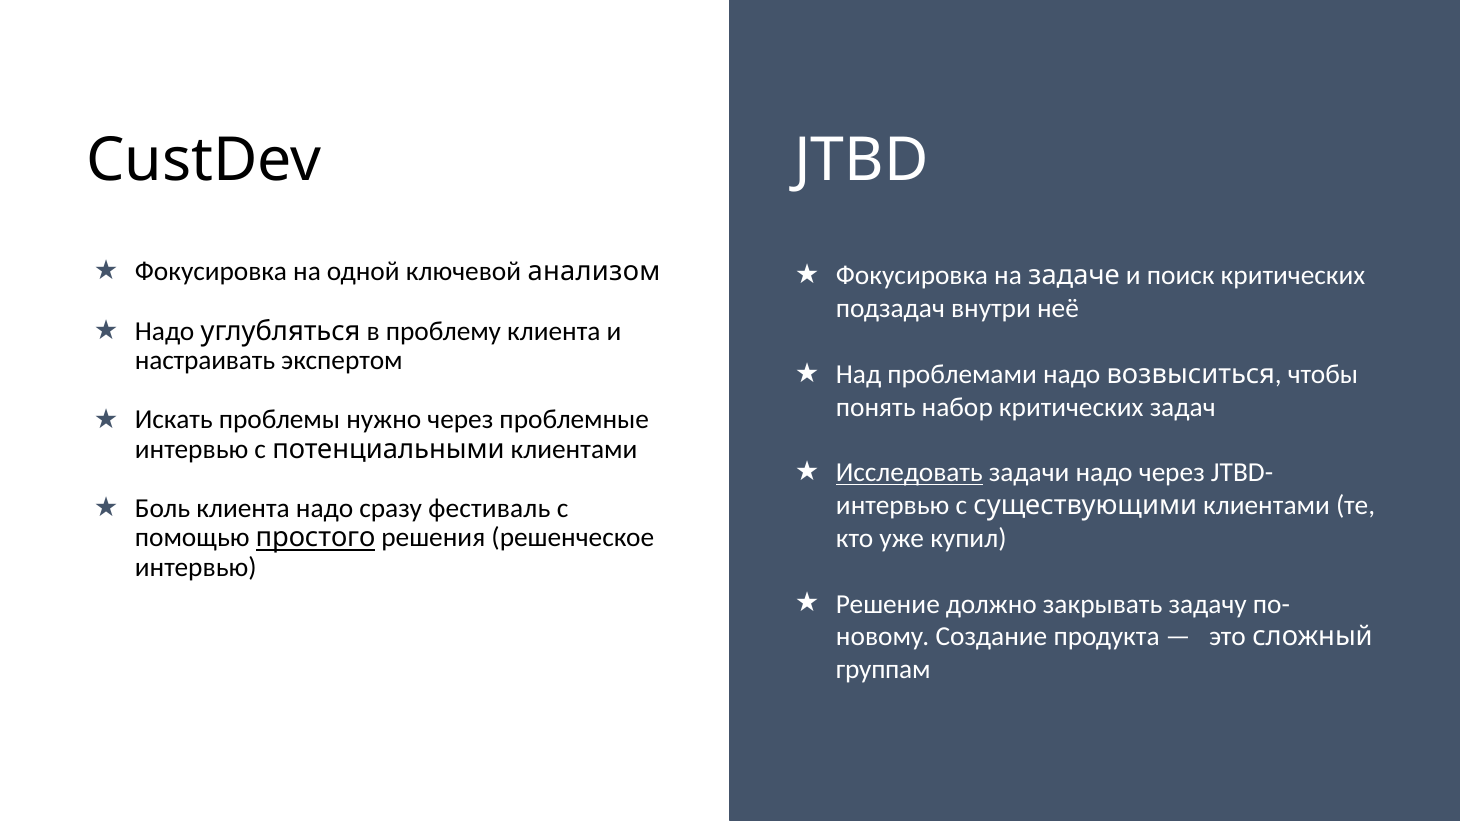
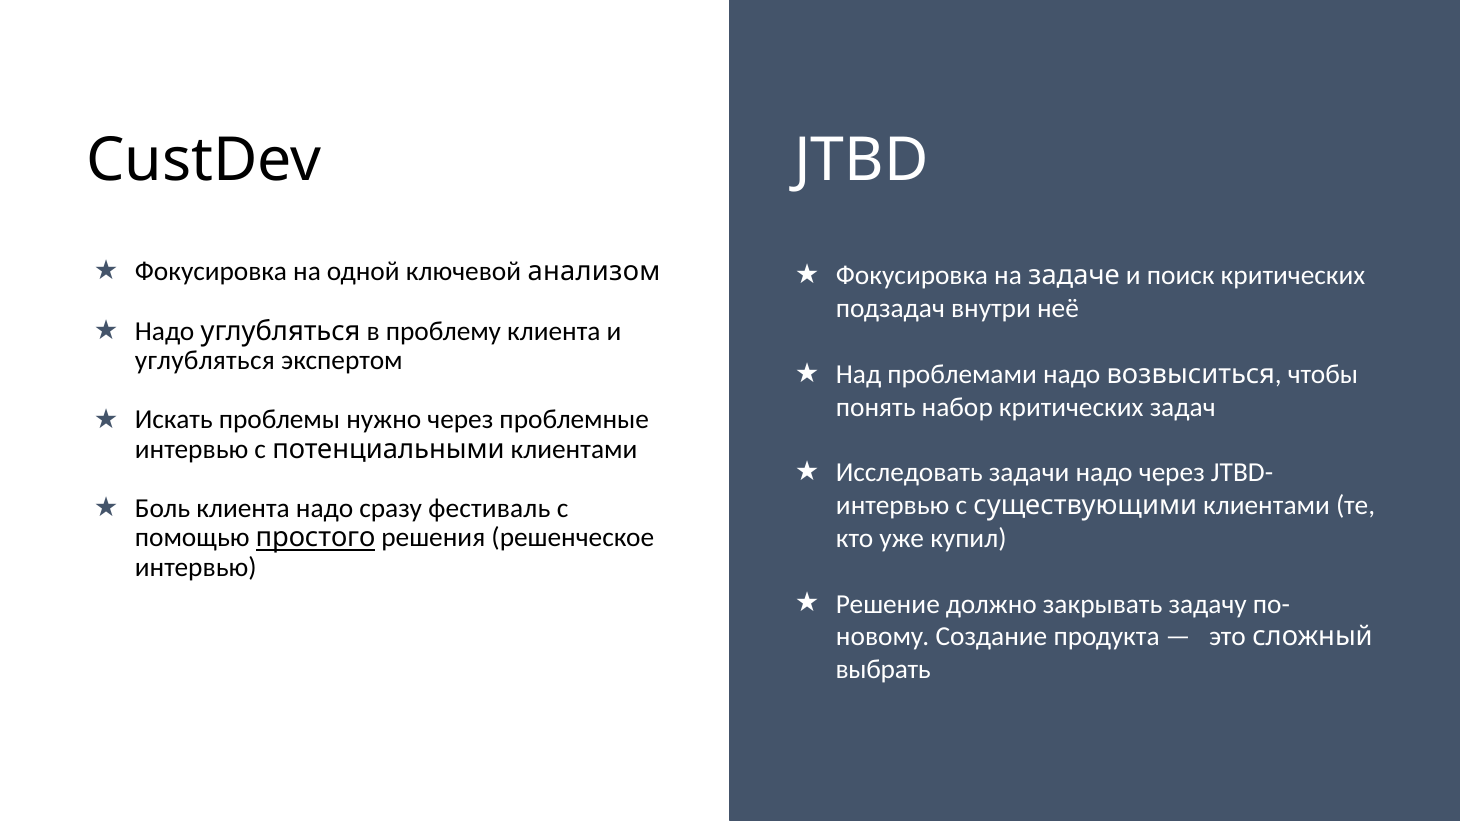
настраивать at (205, 361): настраивать -> углубляться
Исследовать underline: present -> none
группам: группам -> выбрать
